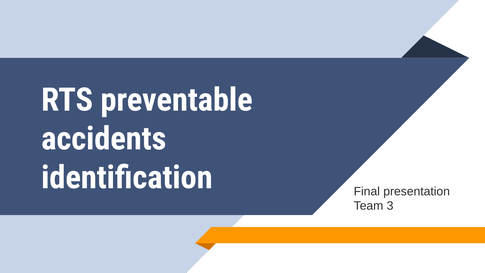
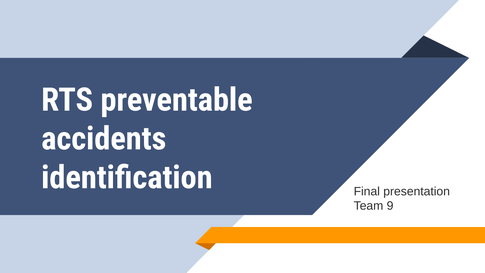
3: 3 -> 9
